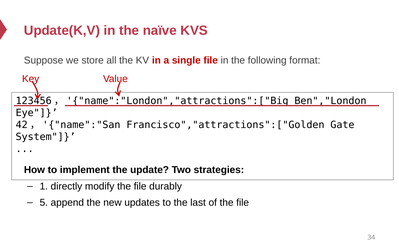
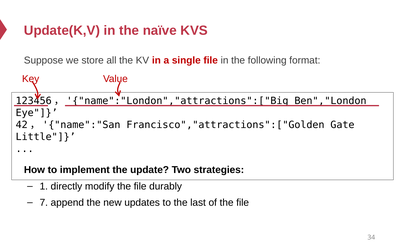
System: System -> Little
5: 5 -> 7
